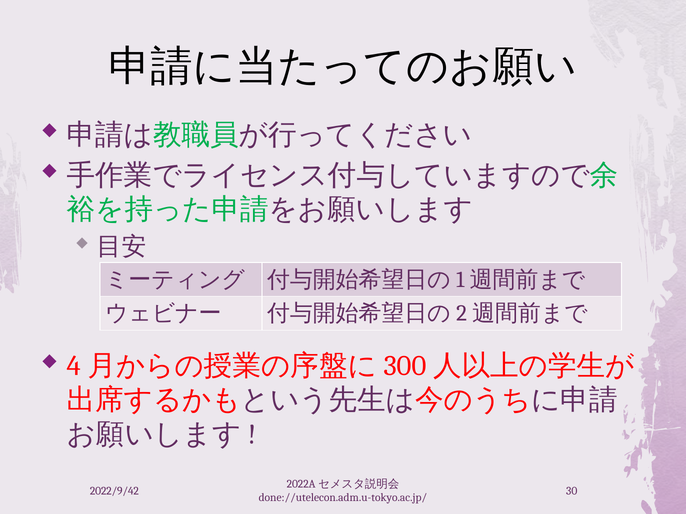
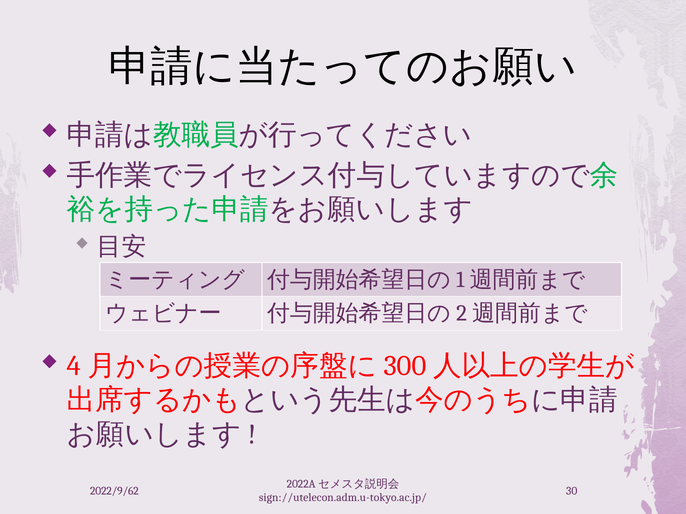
2022/9/42: 2022/9/42 -> 2022/9/62
done://utelecon.adm.u-tokyo.ac.jp/: done://utelecon.adm.u-tokyo.ac.jp/ -> sign://utelecon.adm.u-tokyo.ac.jp/
